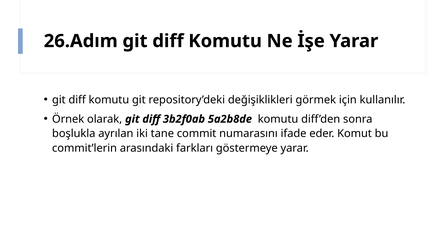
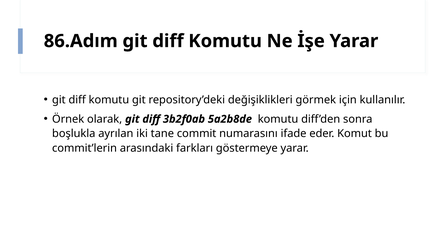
26.Adım: 26.Adım -> 86.Adım
